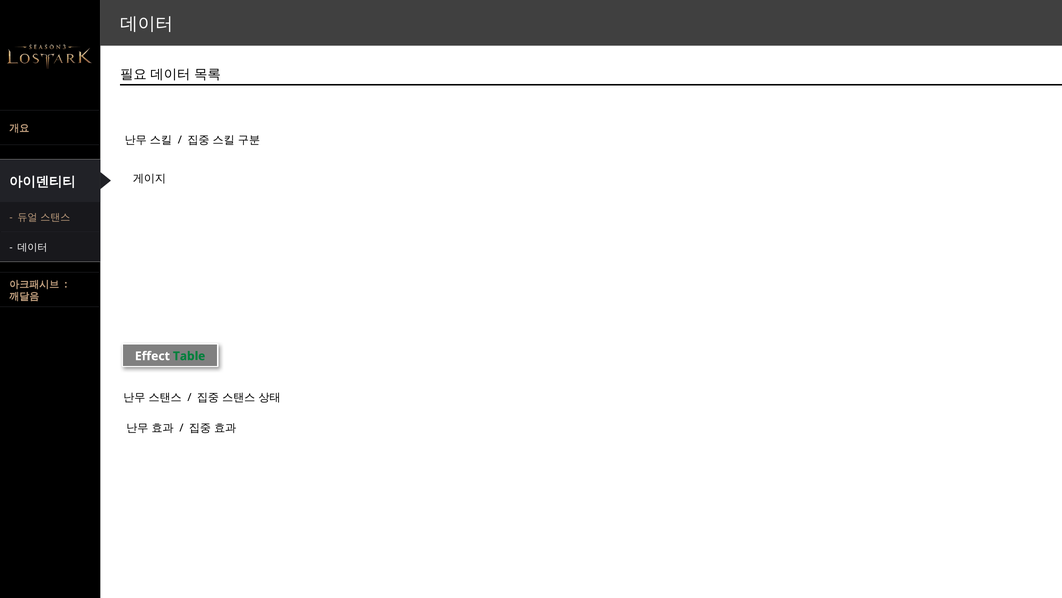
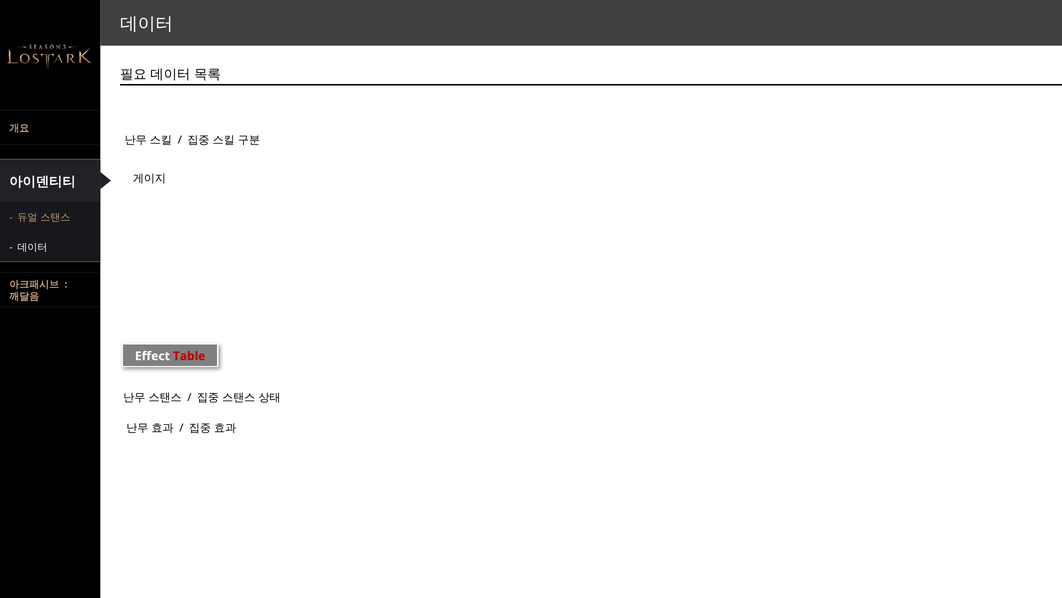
Table colour: green -> red
